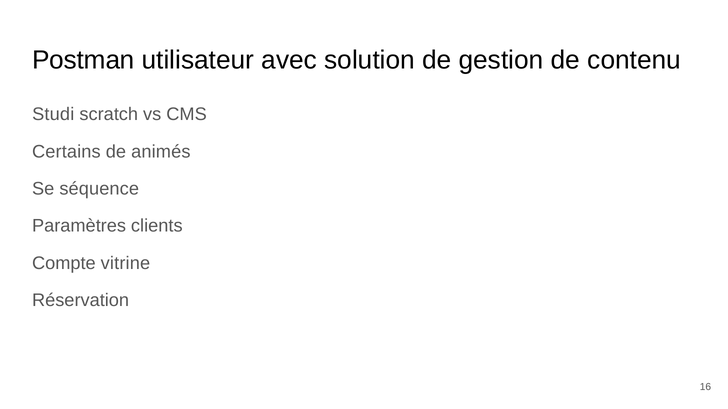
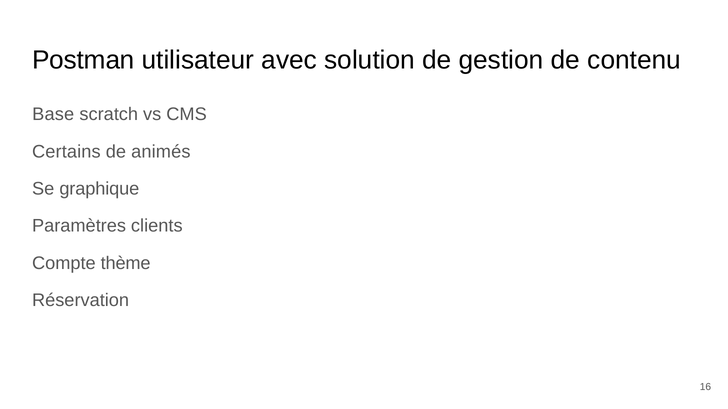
Studi: Studi -> Base
séquence: séquence -> graphique
vitrine: vitrine -> thème
